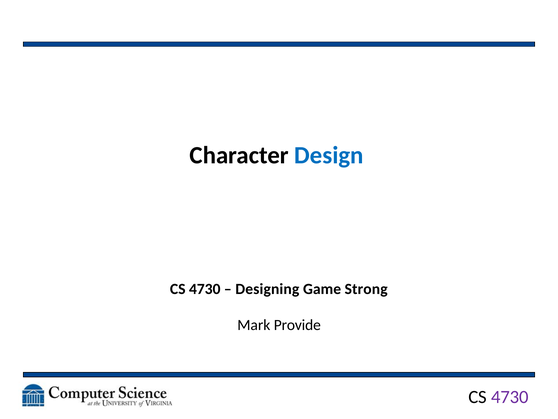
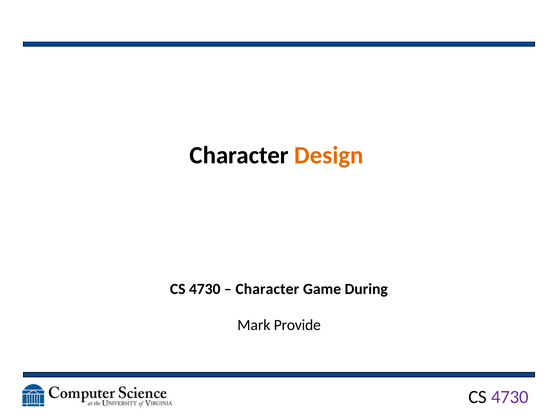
Design colour: blue -> orange
Designing at (267, 289): Designing -> Character
Strong: Strong -> During
